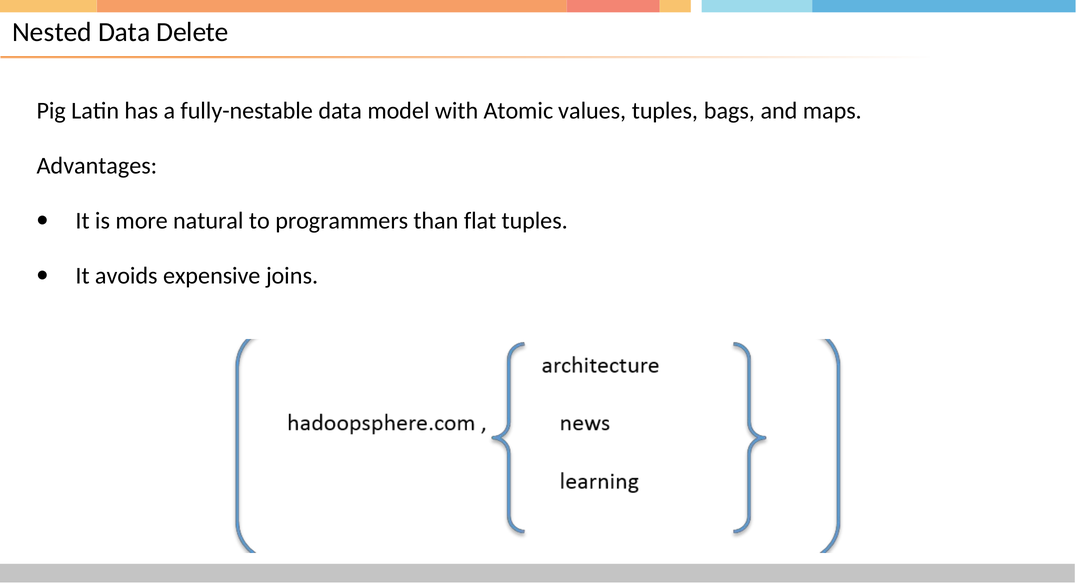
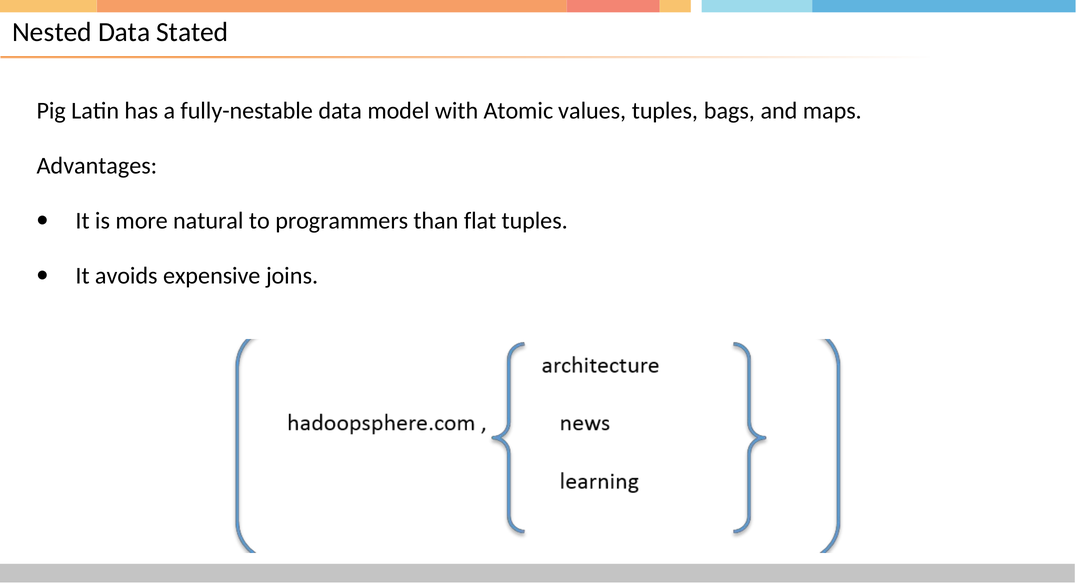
Delete: Delete -> Stated
